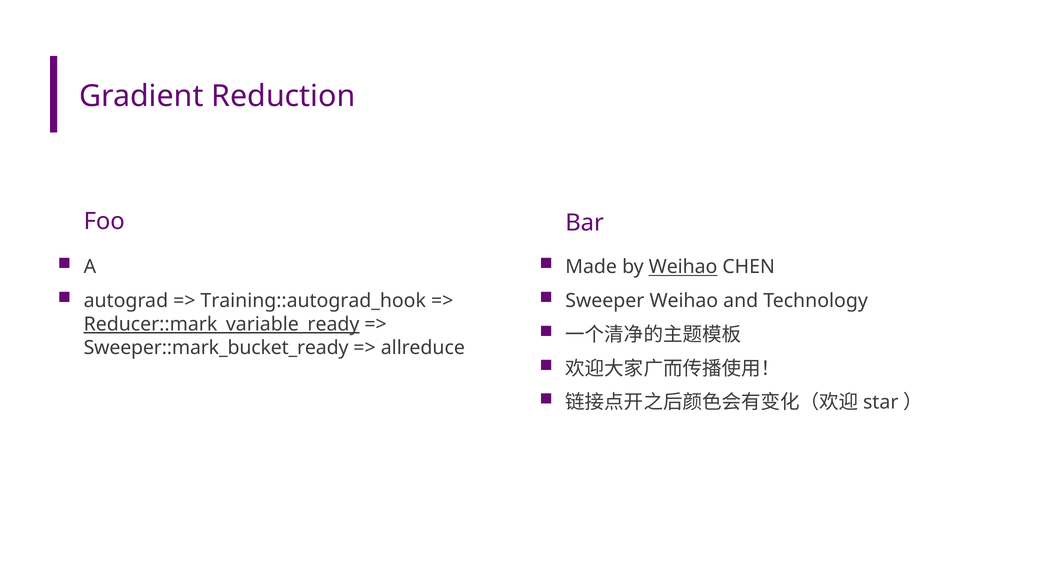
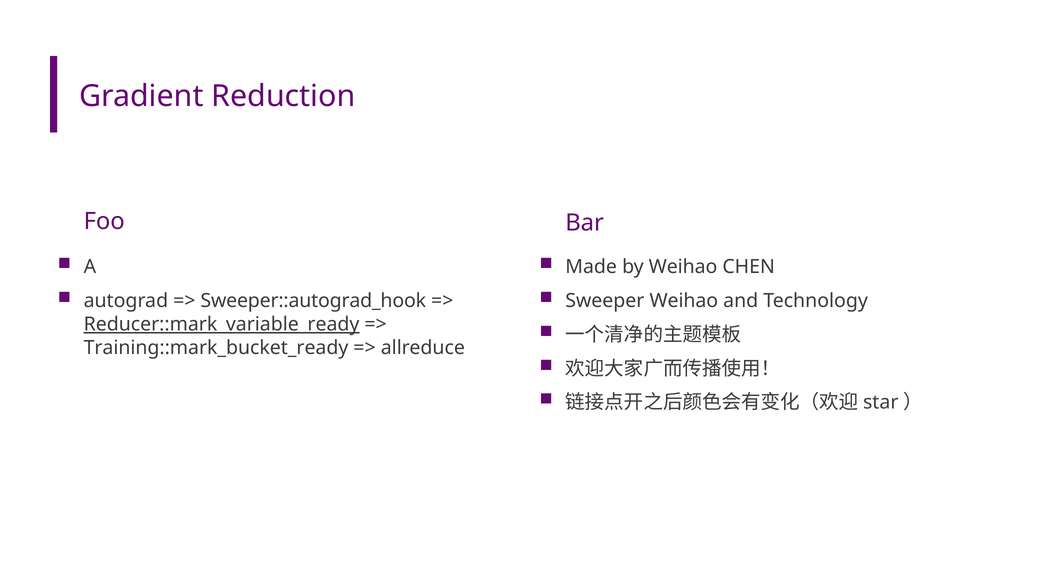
Weihao at (683, 267) underline: present -> none
Training::autograd_hook: Training::autograd_hook -> Sweeper::autograd_hook
Sweeper::mark_bucket_ready: Sweeper::mark_bucket_ready -> Training::mark_bucket_ready
